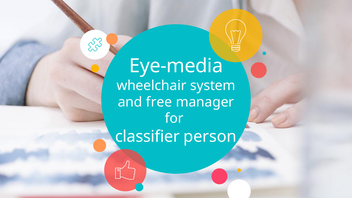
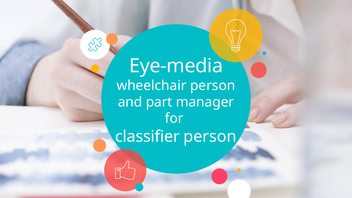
wheelchair system: system -> person
free: free -> part
